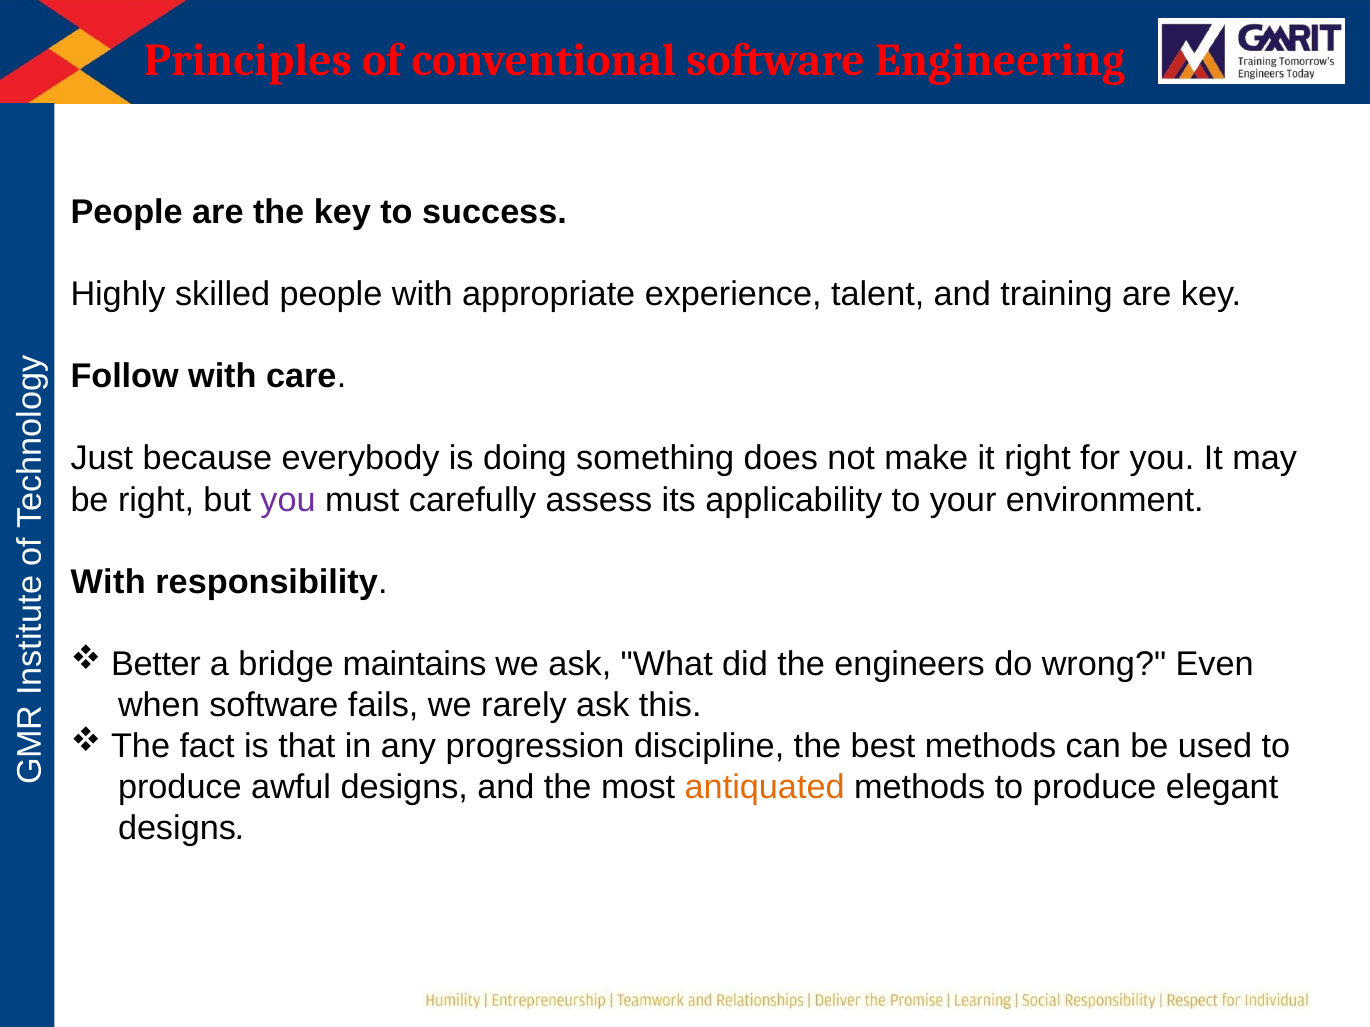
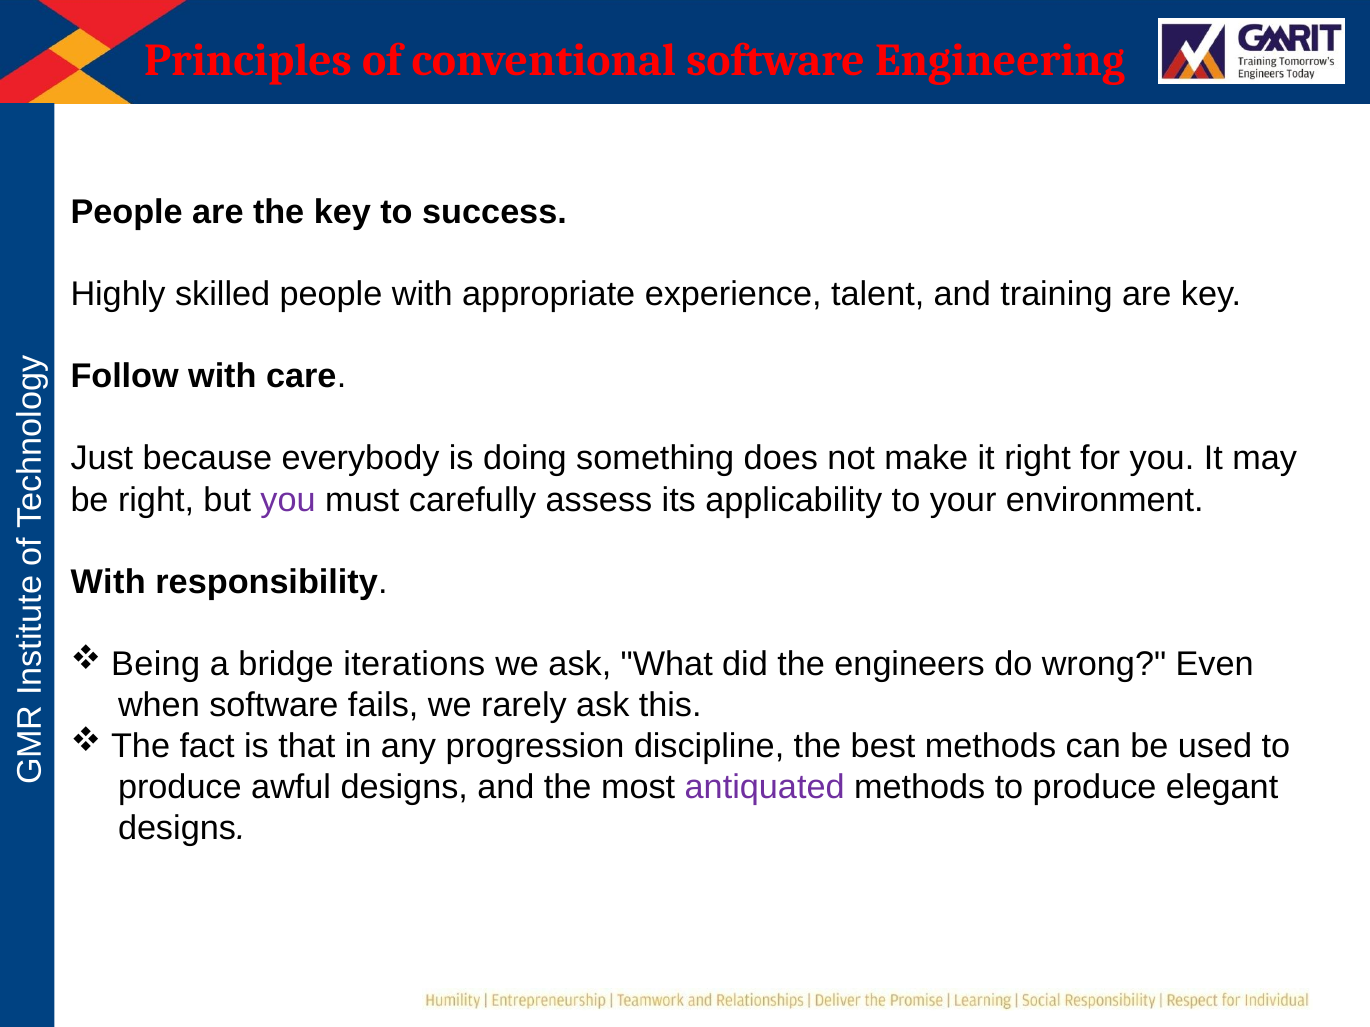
Better: Better -> Being
maintains: maintains -> iterations
antiquated colour: orange -> purple
